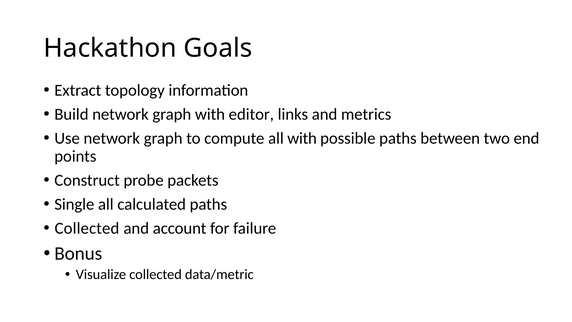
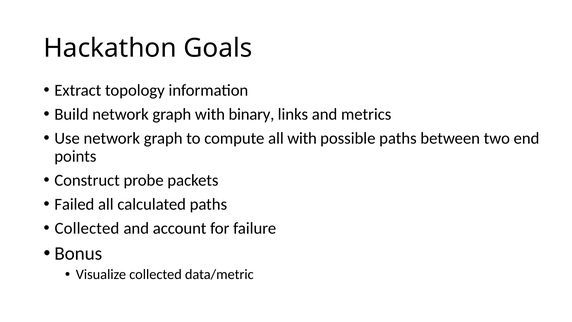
editor: editor -> binary
Single: Single -> Failed
